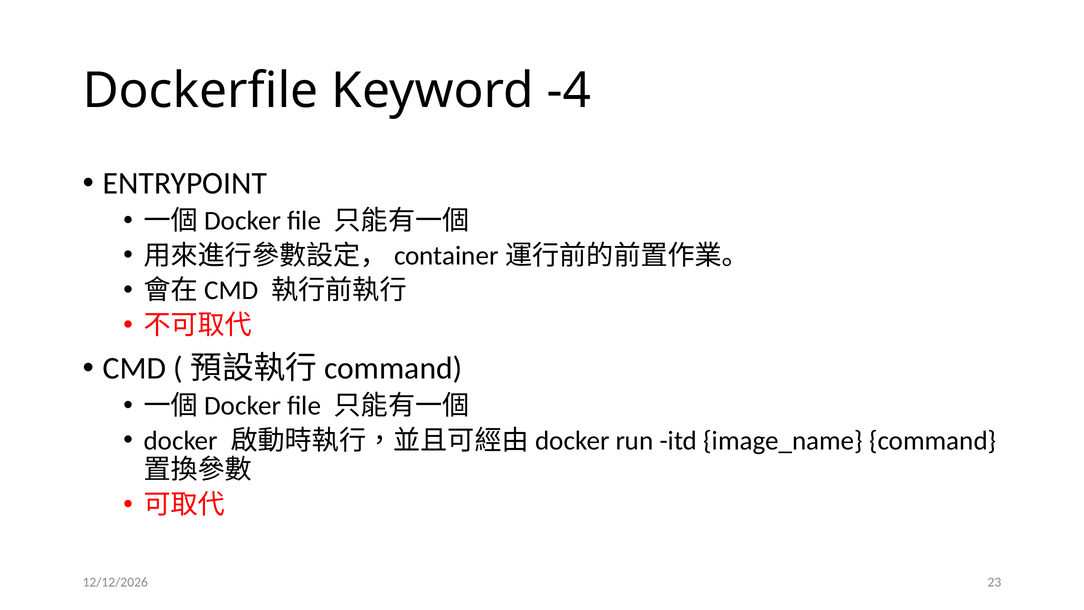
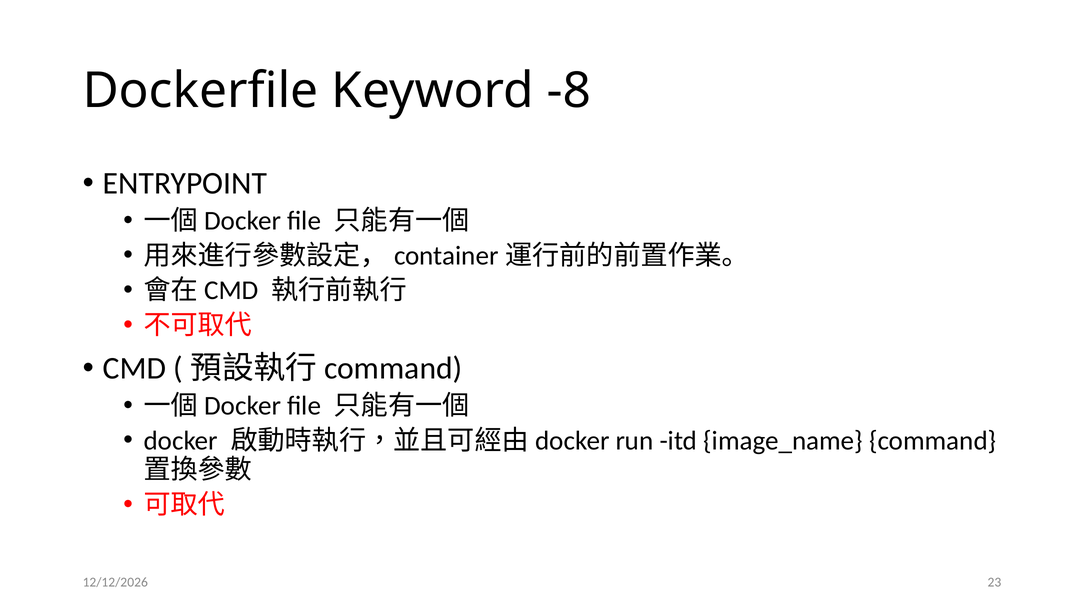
-4: -4 -> -8
